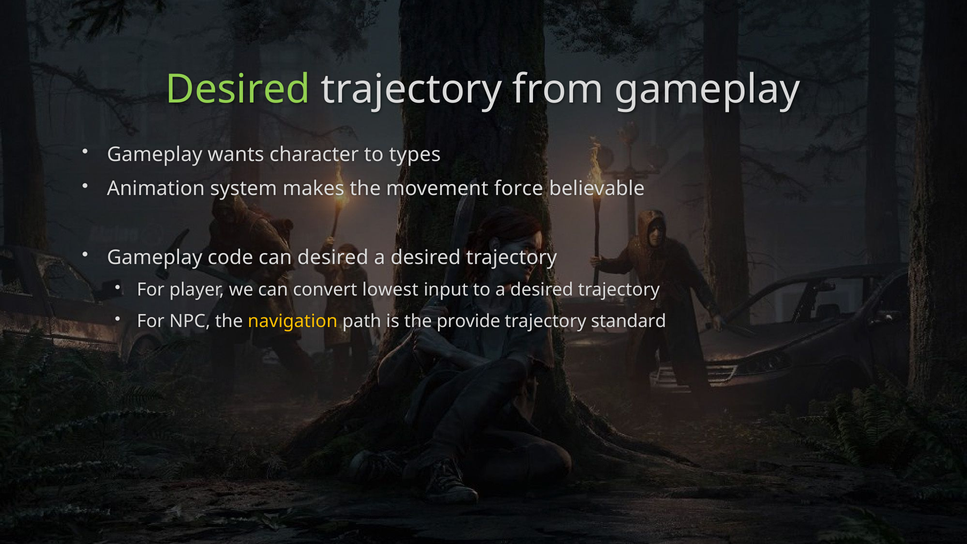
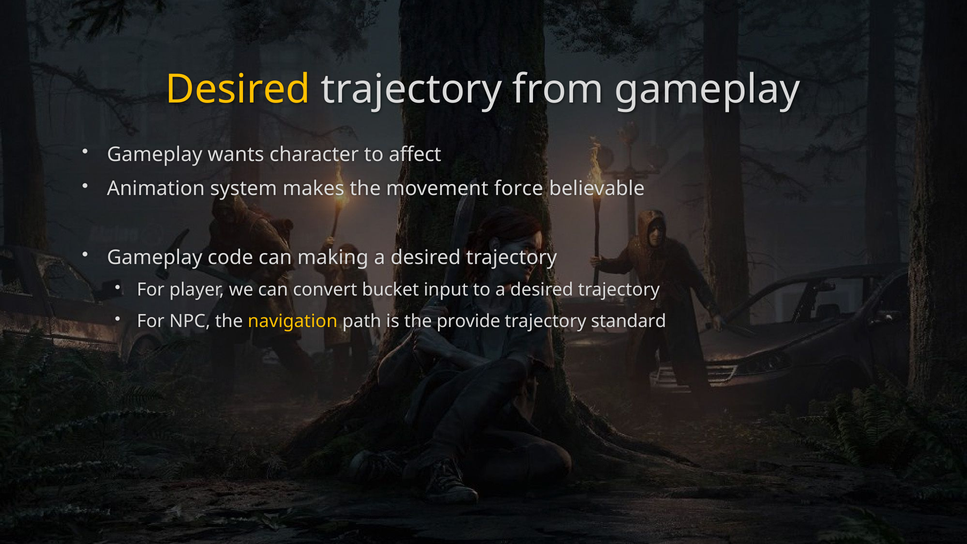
Desired at (238, 90) colour: light green -> yellow
types: types -> affect
can desired: desired -> making
lowest: lowest -> bucket
